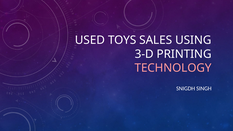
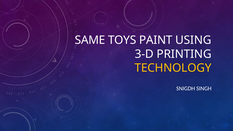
USED: USED -> SAME
SALES: SALES -> PAINT
TECHNOLOGY colour: pink -> yellow
